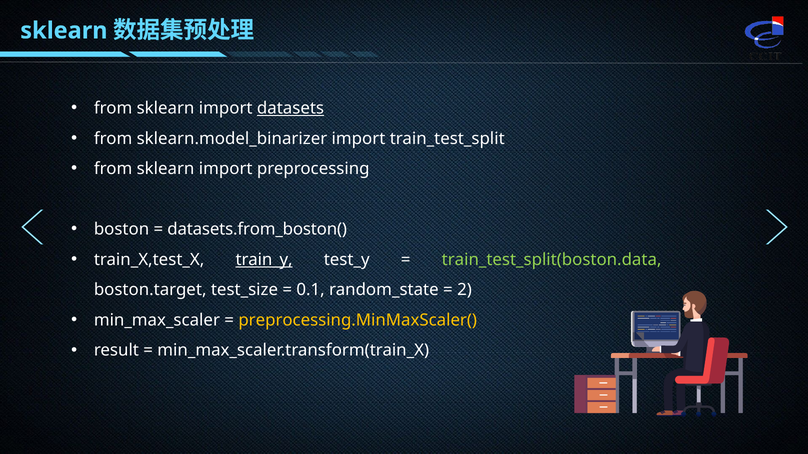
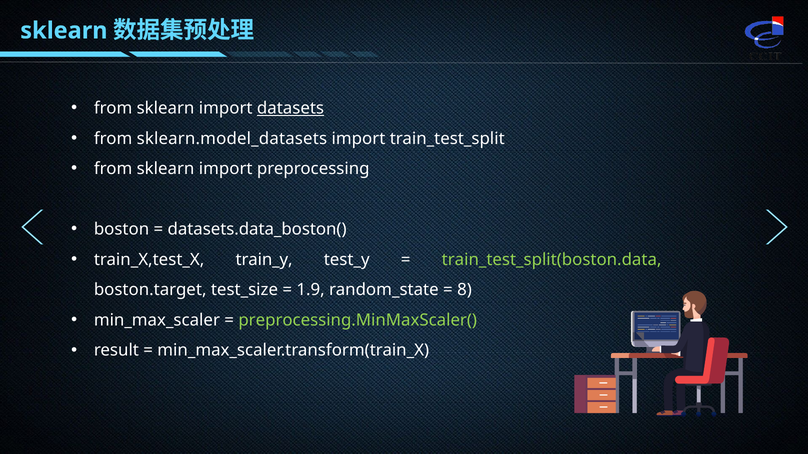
sklearn.model_binarizer: sklearn.model_binarizer -> sklearn.model_datasets
datasets.from_boston(: datasets.from_boston( -> datasets.data_boston(
train_y underline: present -> none
0.1: 0.1 -> 1.9
2: 2 -> 8
preprocessing.MinMaxScaler( colour: yellow -> light green
